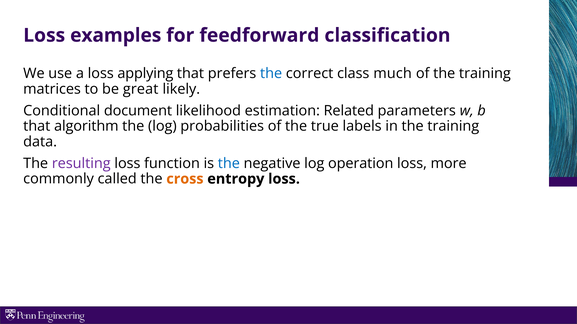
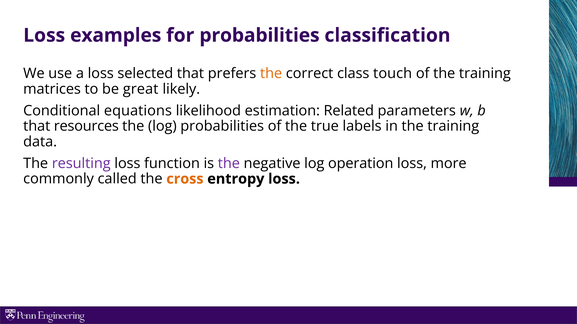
for feedforward: feedforward -> probabilities
applying: applying -> selected
the at (271, 74) colour: blue -> orange
much: much -> touch
document: document -> equations
algorithm: algorithm -> resources
the at (229, 164) colour: blue -> purple
